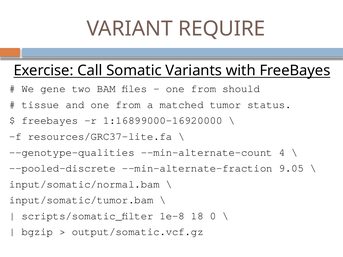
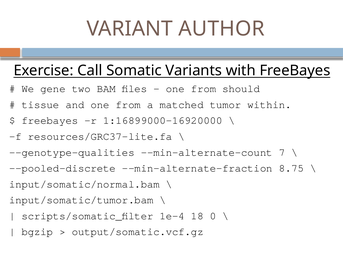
REQUIRE: REQUIRE -> AUTHOR
status: status -> within
4: 4 -> 7
9.05: 9.05 -> 8.75
1e-8: 1e-8 -> 1e-4
